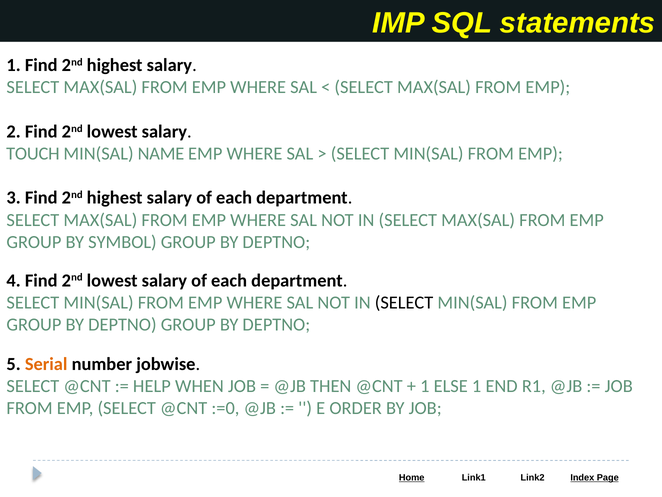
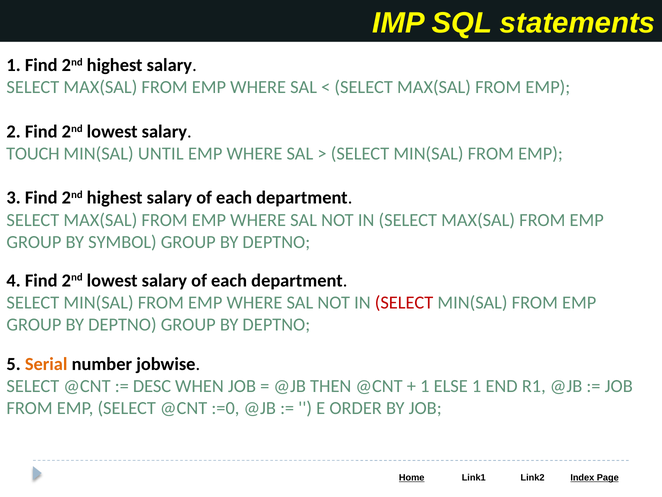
NAME: NAME -> UNTIL
SELECT at (404, 302) colour: black -> red
HELP: HELP -> DESC
